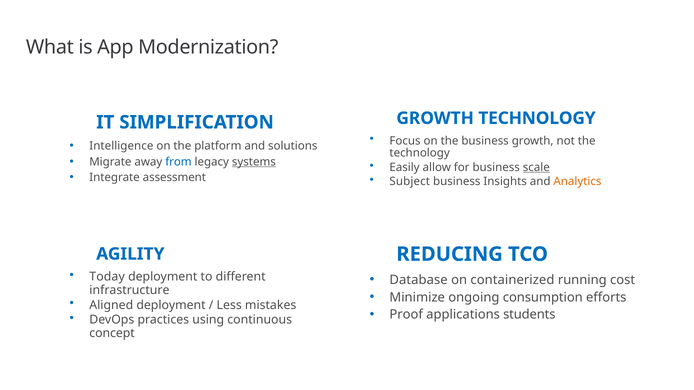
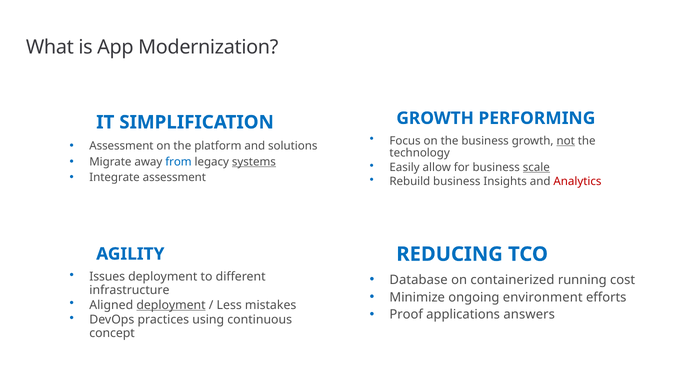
GROWTH TECHNOLOGY: TECHNOLOGY -> PERFORMING
not underline: none -> present
Intelligence at (121, 146): Intelligence -> Assessment
Subject: Subject -> Rebuild
Analytics colour: orange -> red
Today: Today -> Issues
consumption: consumption -> environment
deployment at (171, 305) underline: none -> present
students: students -> answers
